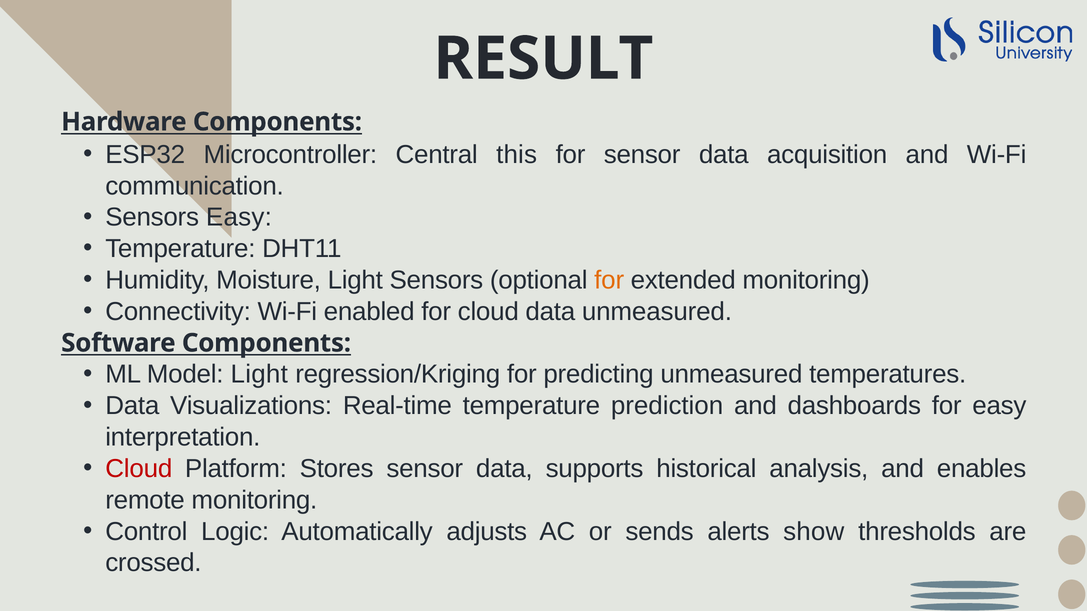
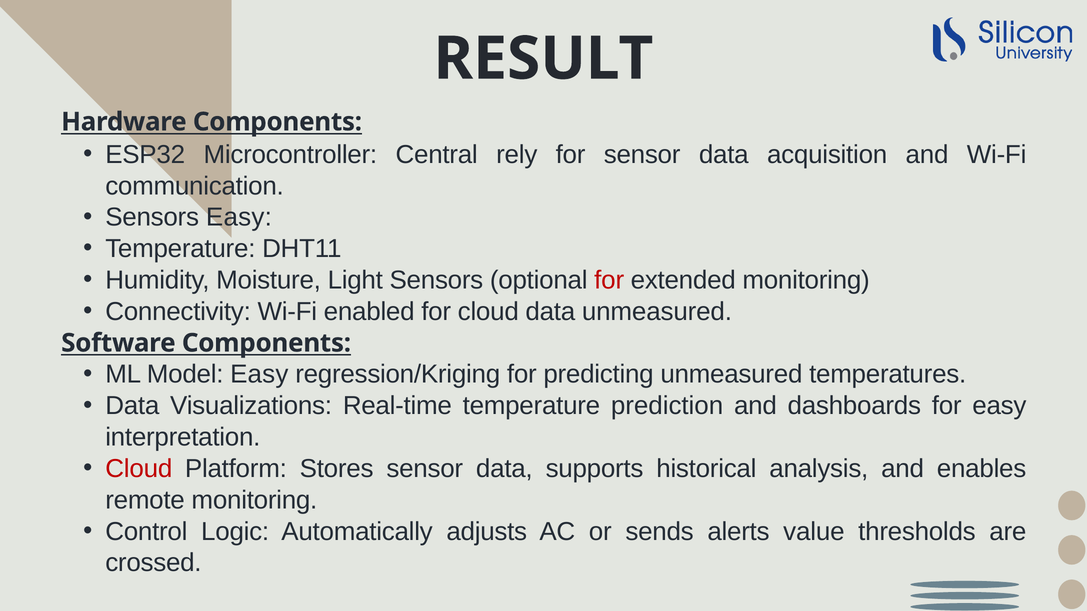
this: this -> rely
for at (609, 280) colour: orange -> red
Model Light: Light -> Easy
show: show -> value
